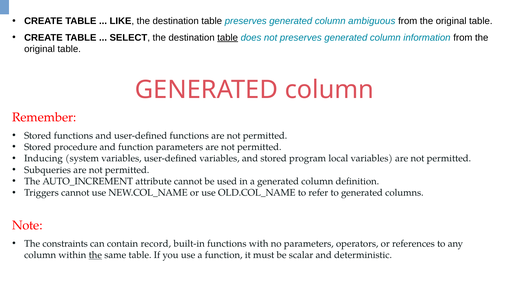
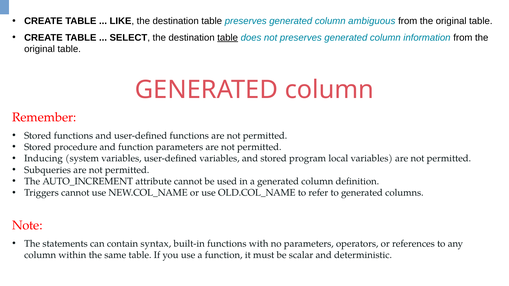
constraints: constraints -> statements
record: record -> syntax
the at (95, 255) underline: present -> none
